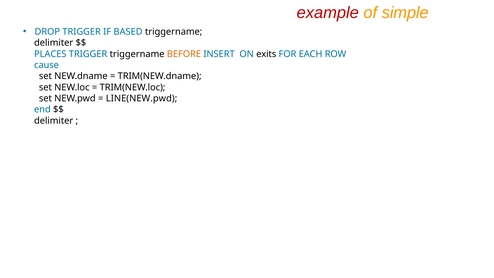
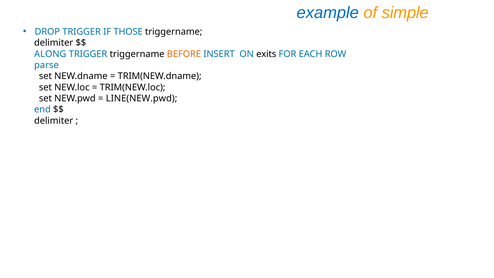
example colour: red -> blue
BASED: BASED -> THOSE
PLACES: PLACES -> ALONG
cause: cause -> parse
